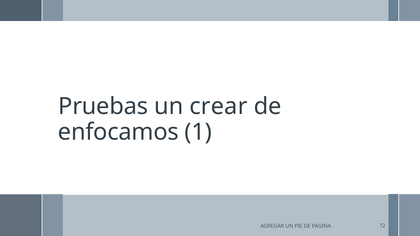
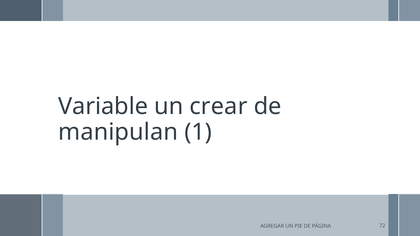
Pruebas: Pruebas -> Variable
enfocamos: enfocamos -> manipulan
